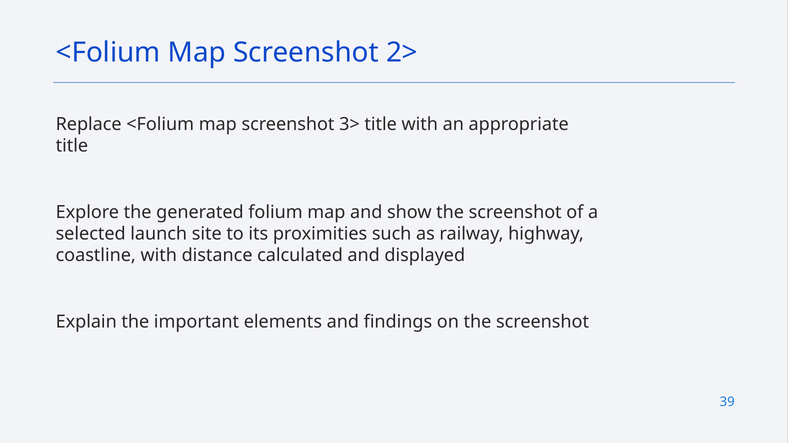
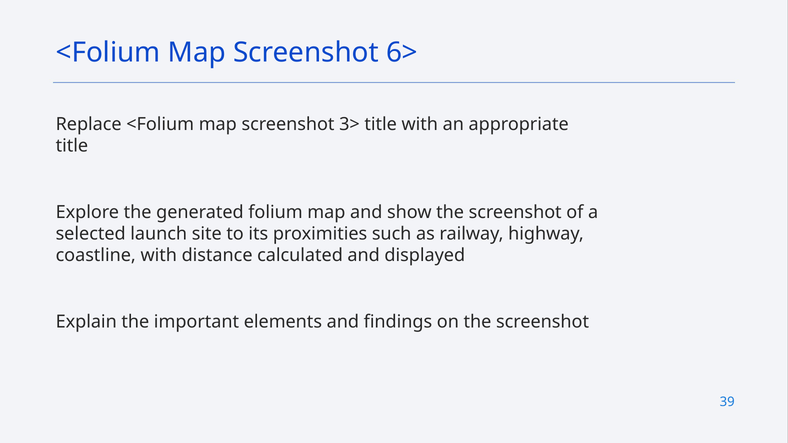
2>: 2> -> 6>
